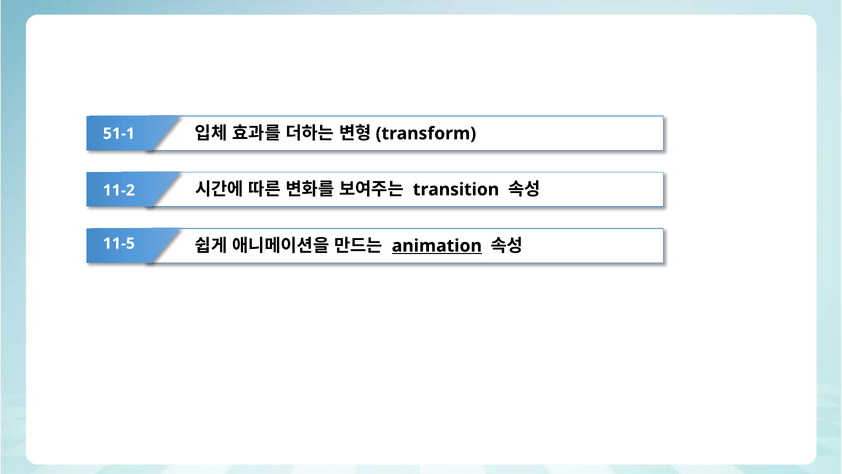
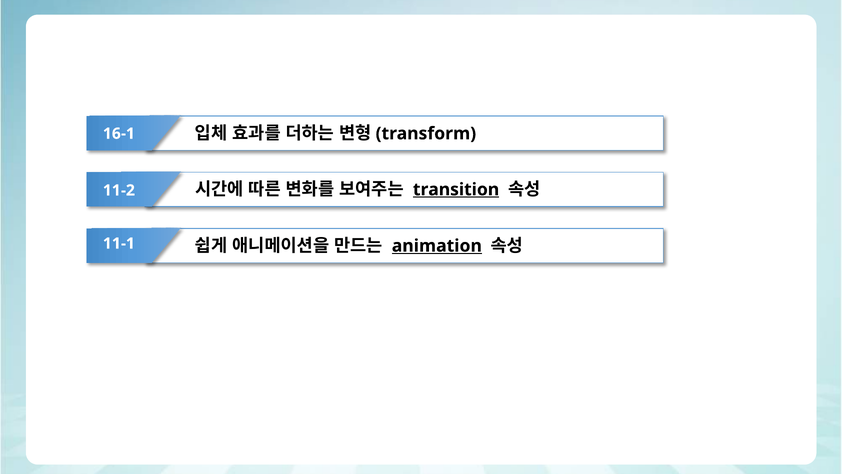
51-1: 51-1 -> 16-1
transition underline: none -> present
11-5: 11-5 -> 11-1
